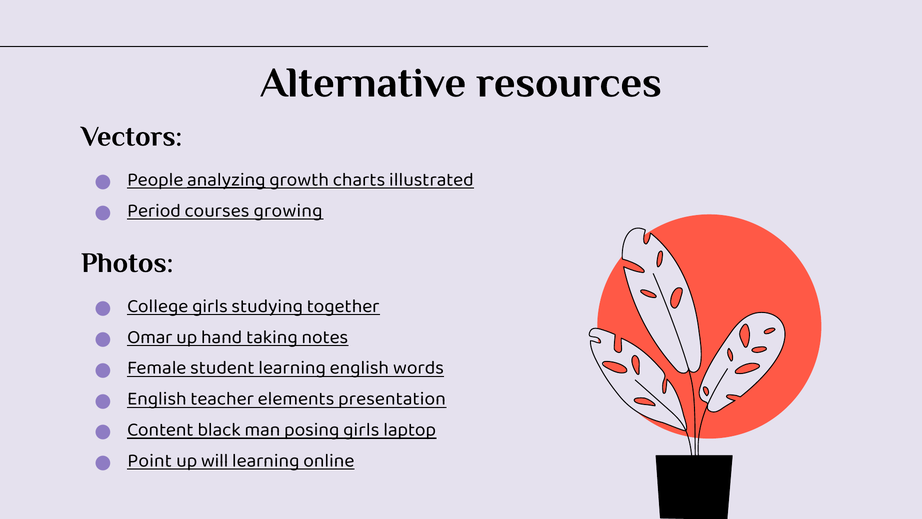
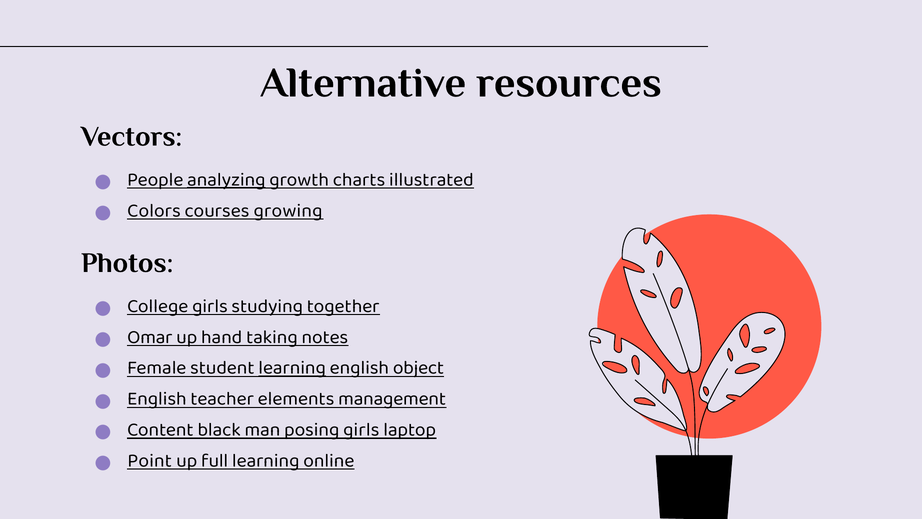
Period: Period -> Colors
learning at (292, 367) underline: none -> present
words: words -> object
presentation: presentation -> management
will: will -> full
